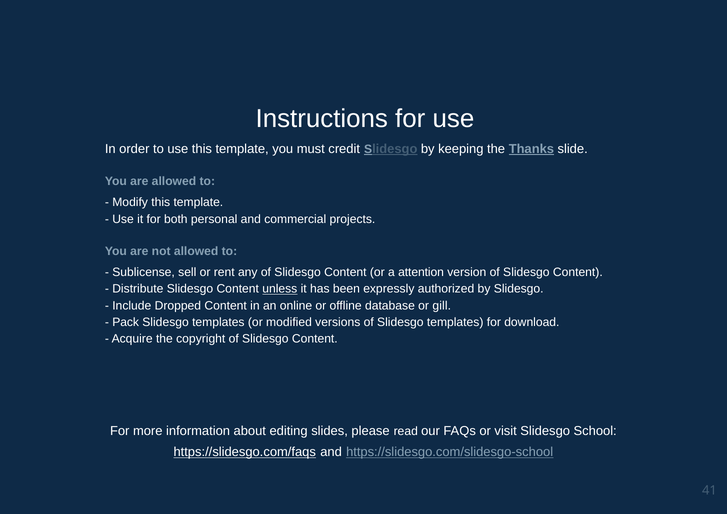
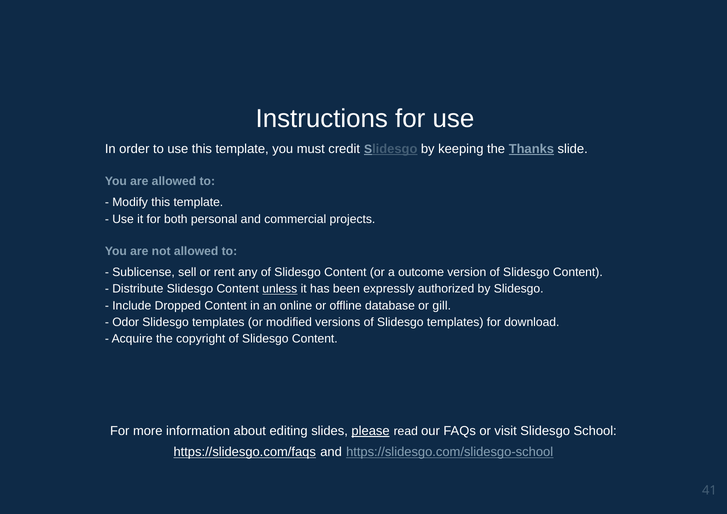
attention: attention -> outcome
Pack: Pack -> Odor
please underline: none -> present
